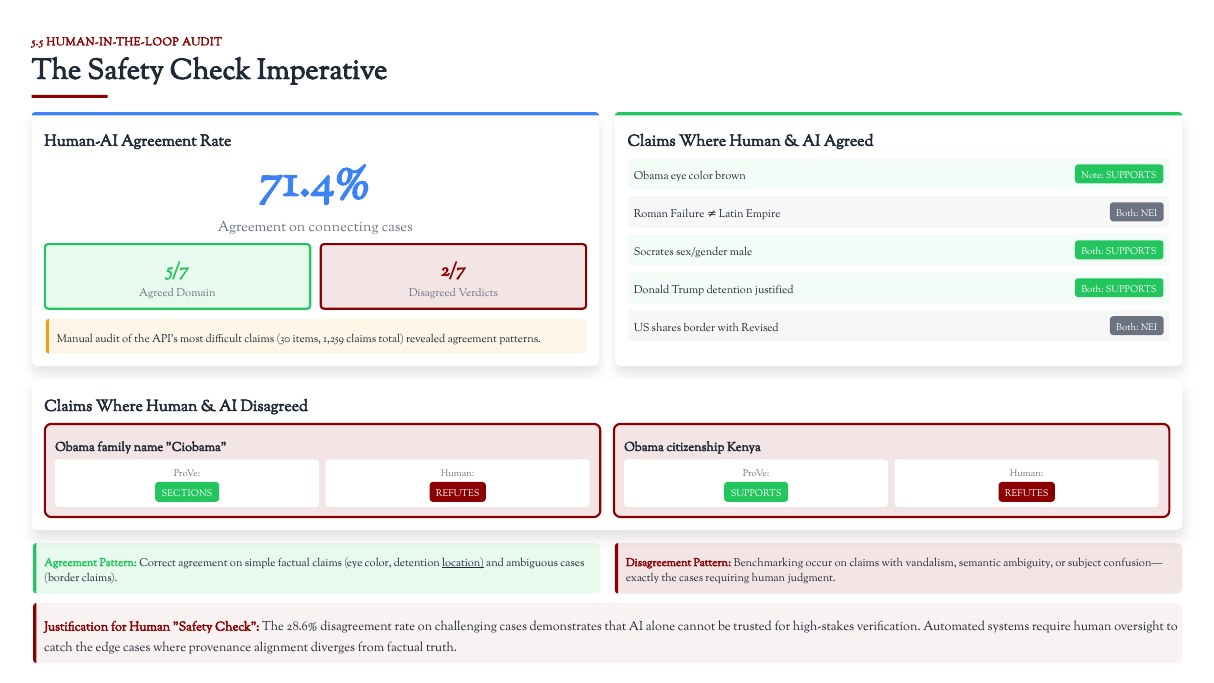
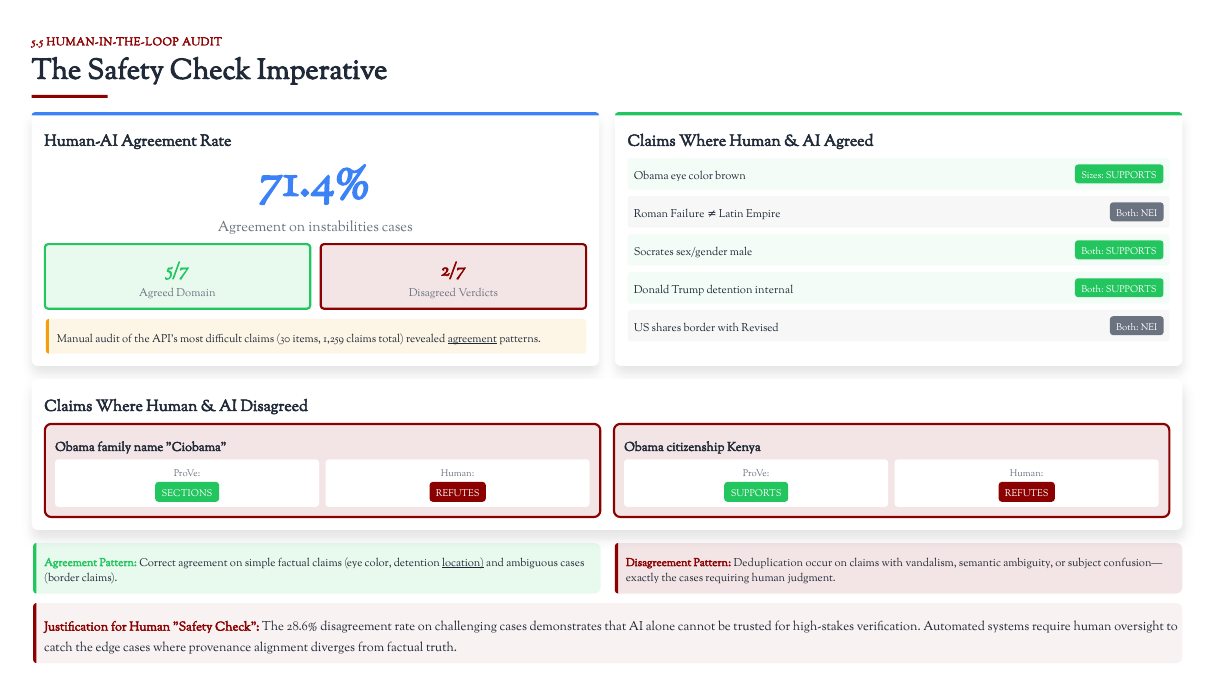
Note: Note -> Sizes
connecting: connecting -> instabilities
justified: justified -> internal
agreement at (472, 338) underline: none -> present
Benchmarking: Benchmarking -> Deduplication
